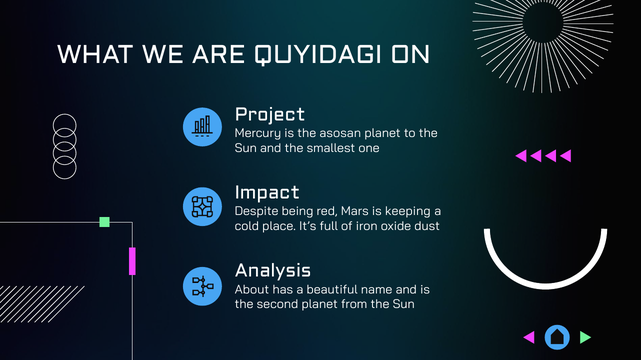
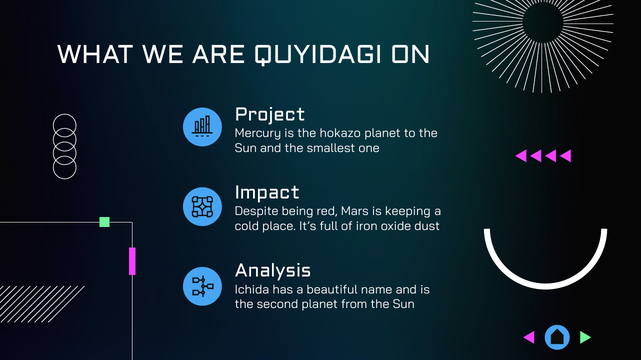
asosan: asosan -> hokazo
About: About -> Ichida
